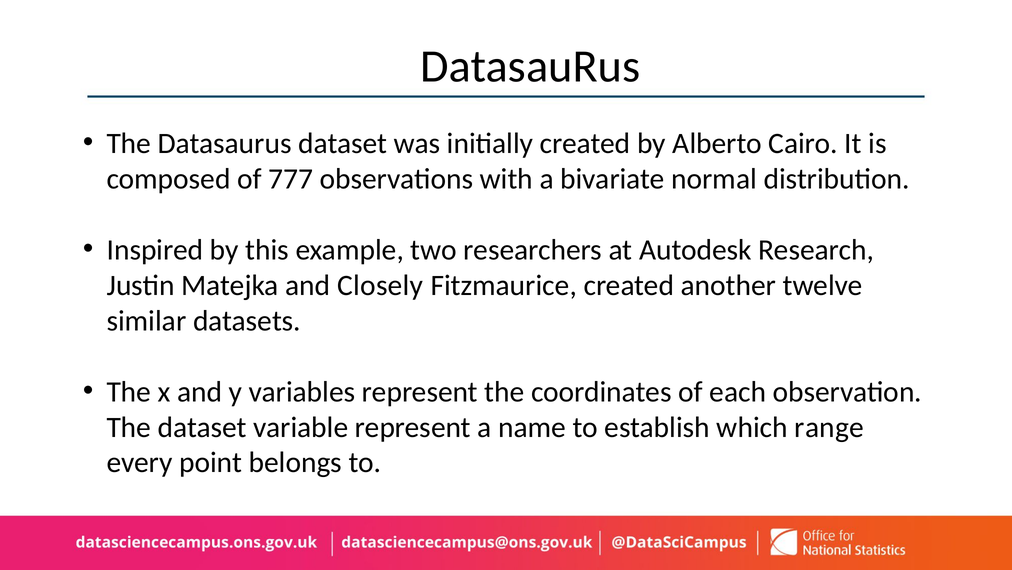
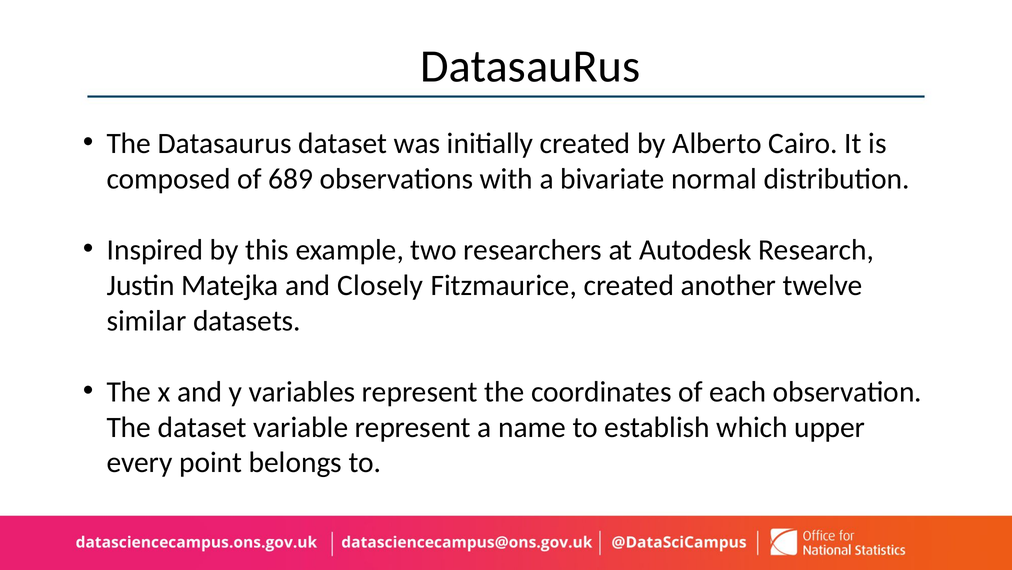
777: 777 -> 689
range: range -> upper
